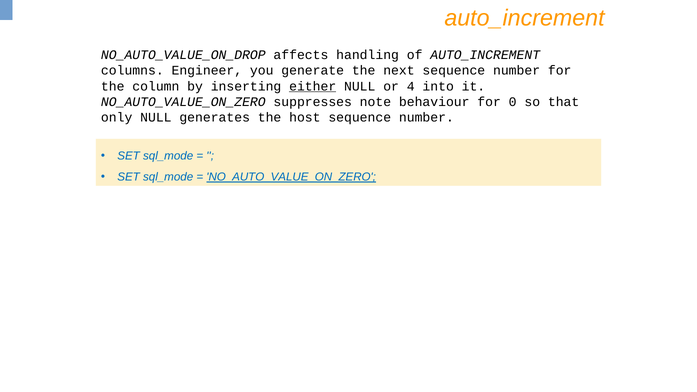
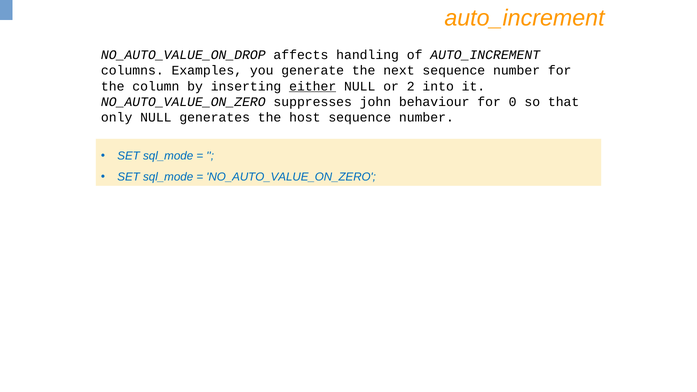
Engineer: Engineer -> Examples
4: 4 -> 2
note: note -> john
NO_AUTO_VALUE_ON_ZERO at (291, 177) underline: present -> none
